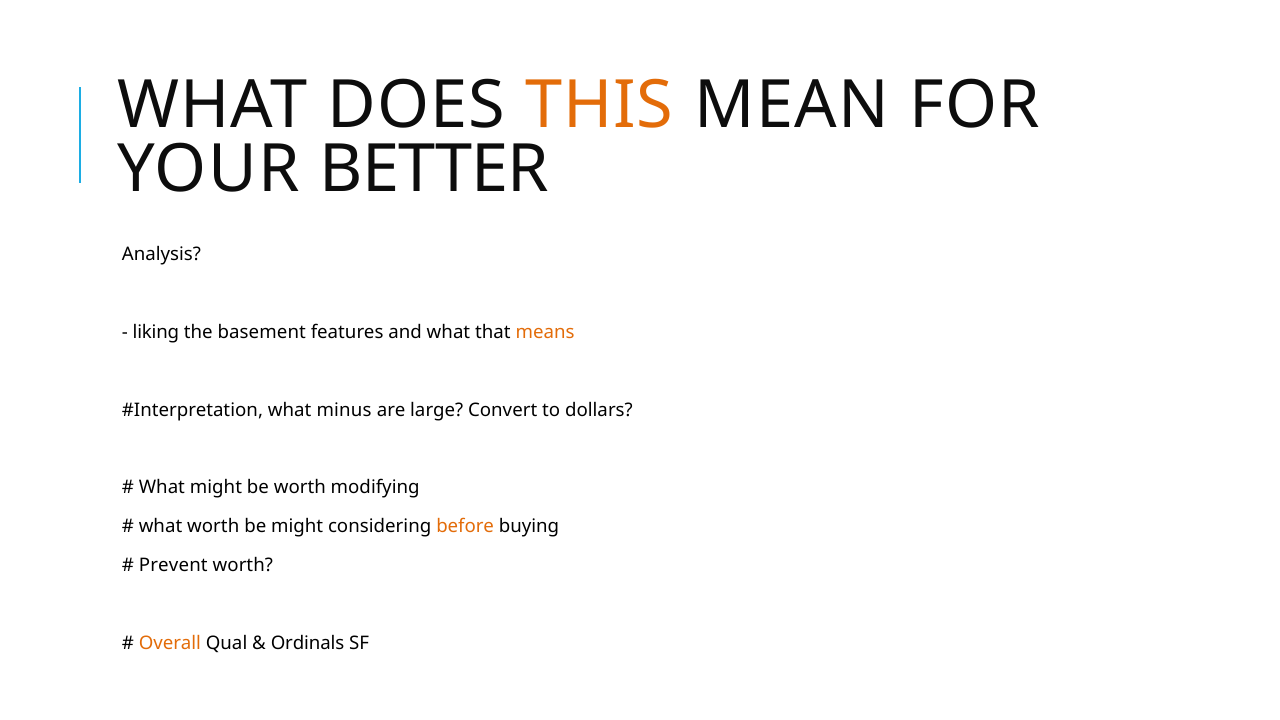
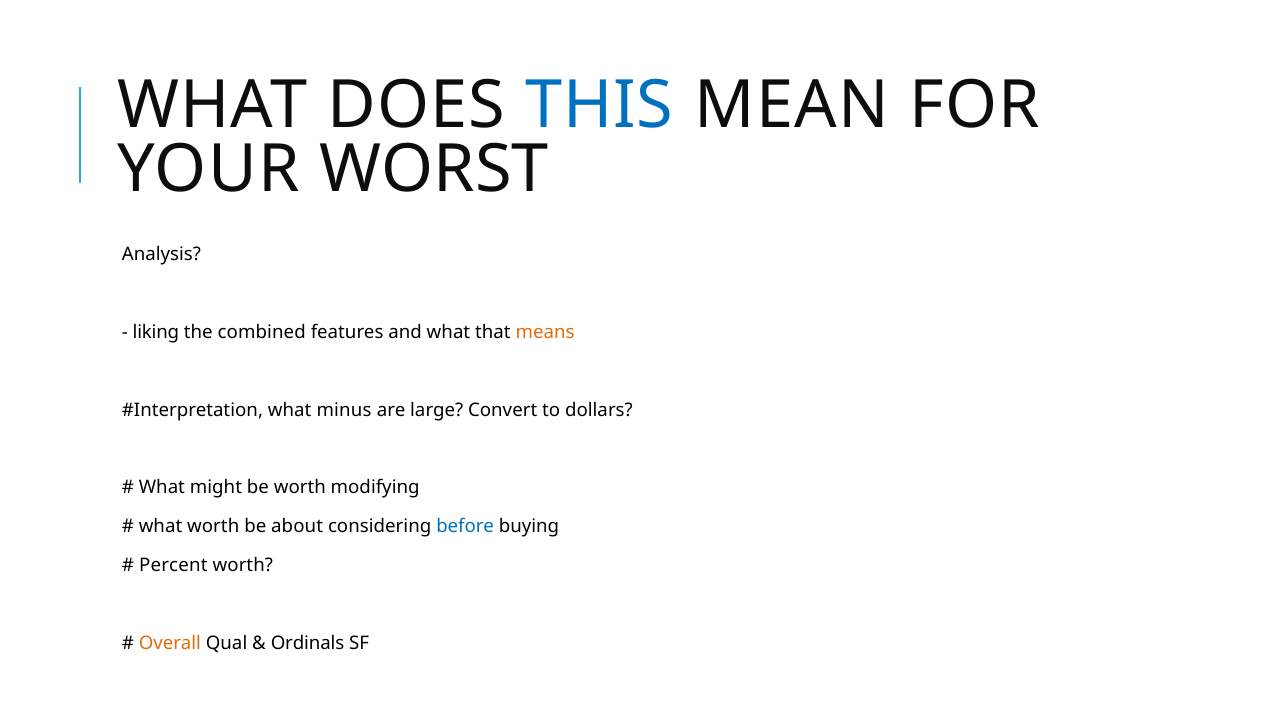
THIS colour: orange -> blue
BETTER: BETTER -> WORST
basement: basement -> combined
be might: might -> about
before colour: orange -> blue
Prevent: Prevent -> Percent
